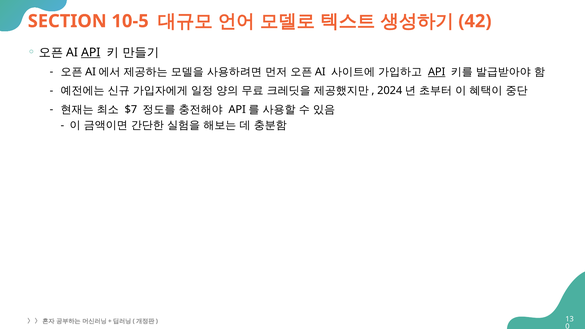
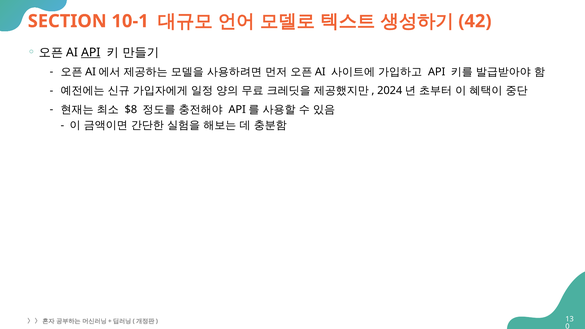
10-5: 10-5 -> 10-1
API at (437, 72) underline: present -> none
$7: $7 -> $8
